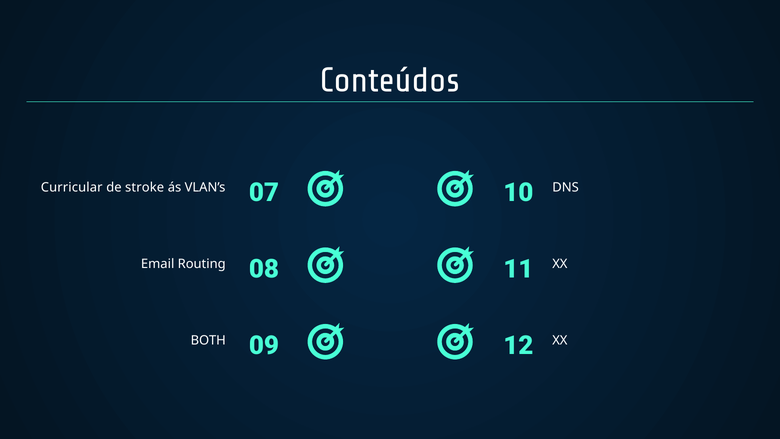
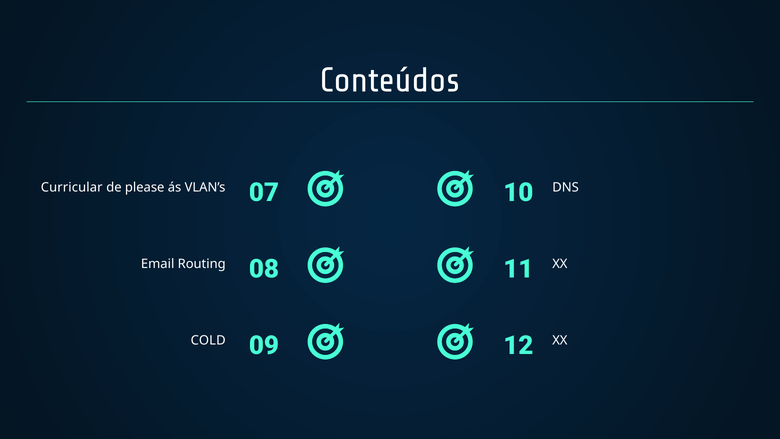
stroke: stroke -> please
BOTH: BOTH -> COLD
